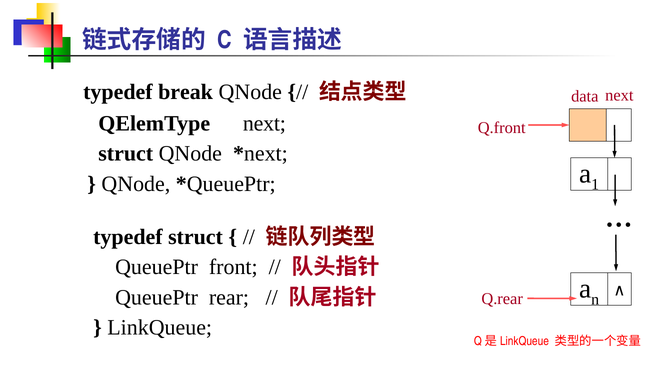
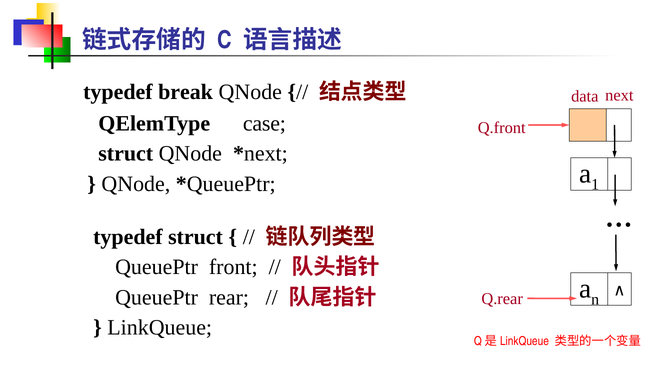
QElemType next: next -> case
